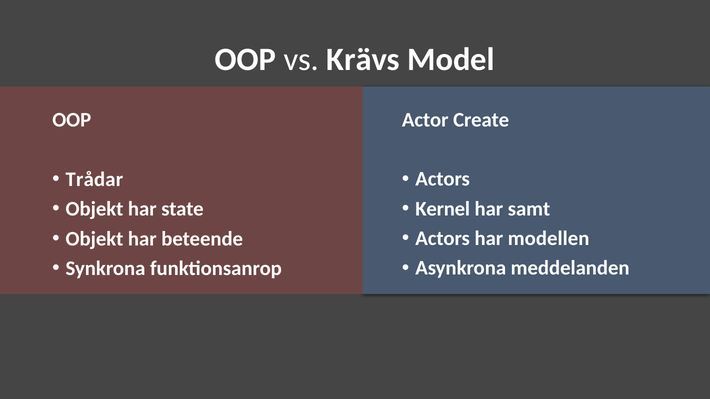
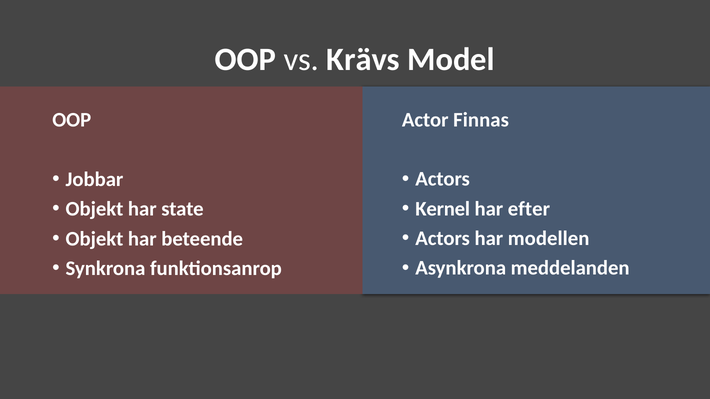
Create: Create -> Finnas
Trådar: Trådar -> Jobbar
samt: samt -> efter
